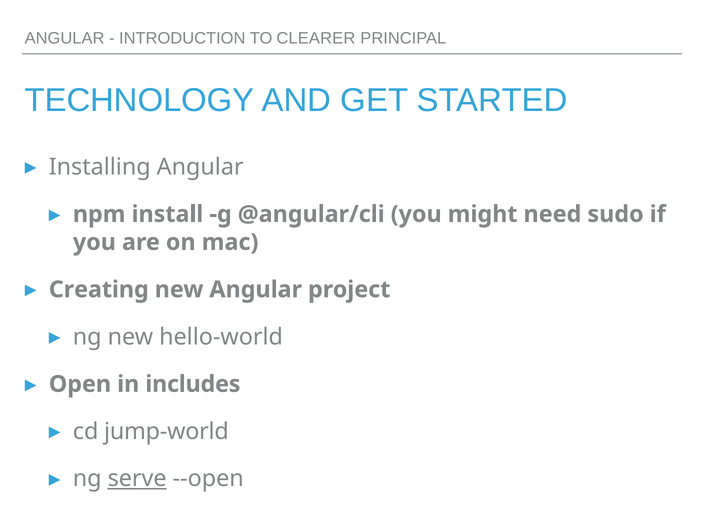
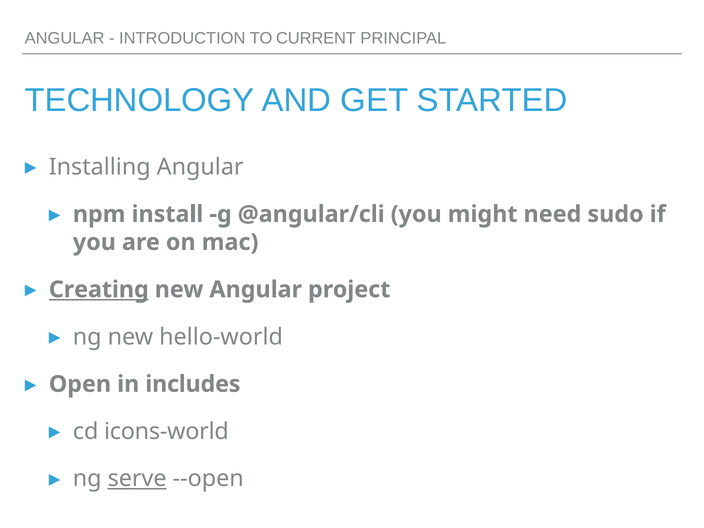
CLEARER: CLEARER -> CURRENT
Creating underline: none -> present
jump-world: jump-world -> icons-world
